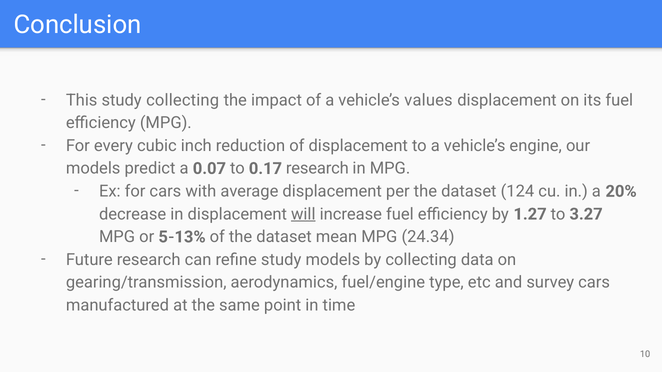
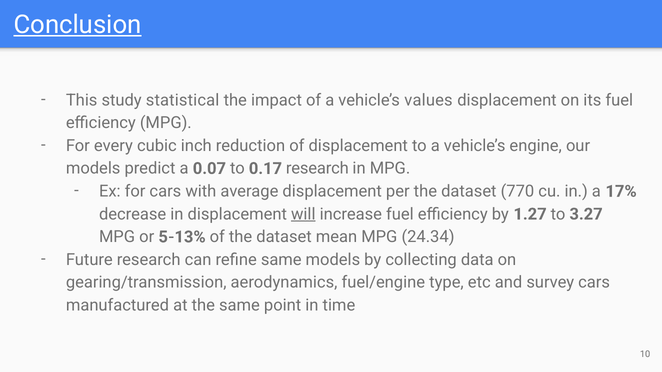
Conclusion underline: none -> present
study collecting: collecting -> statistical
124: 124 -> 770
20%: 20% -> 17%
refine study: study -> same
